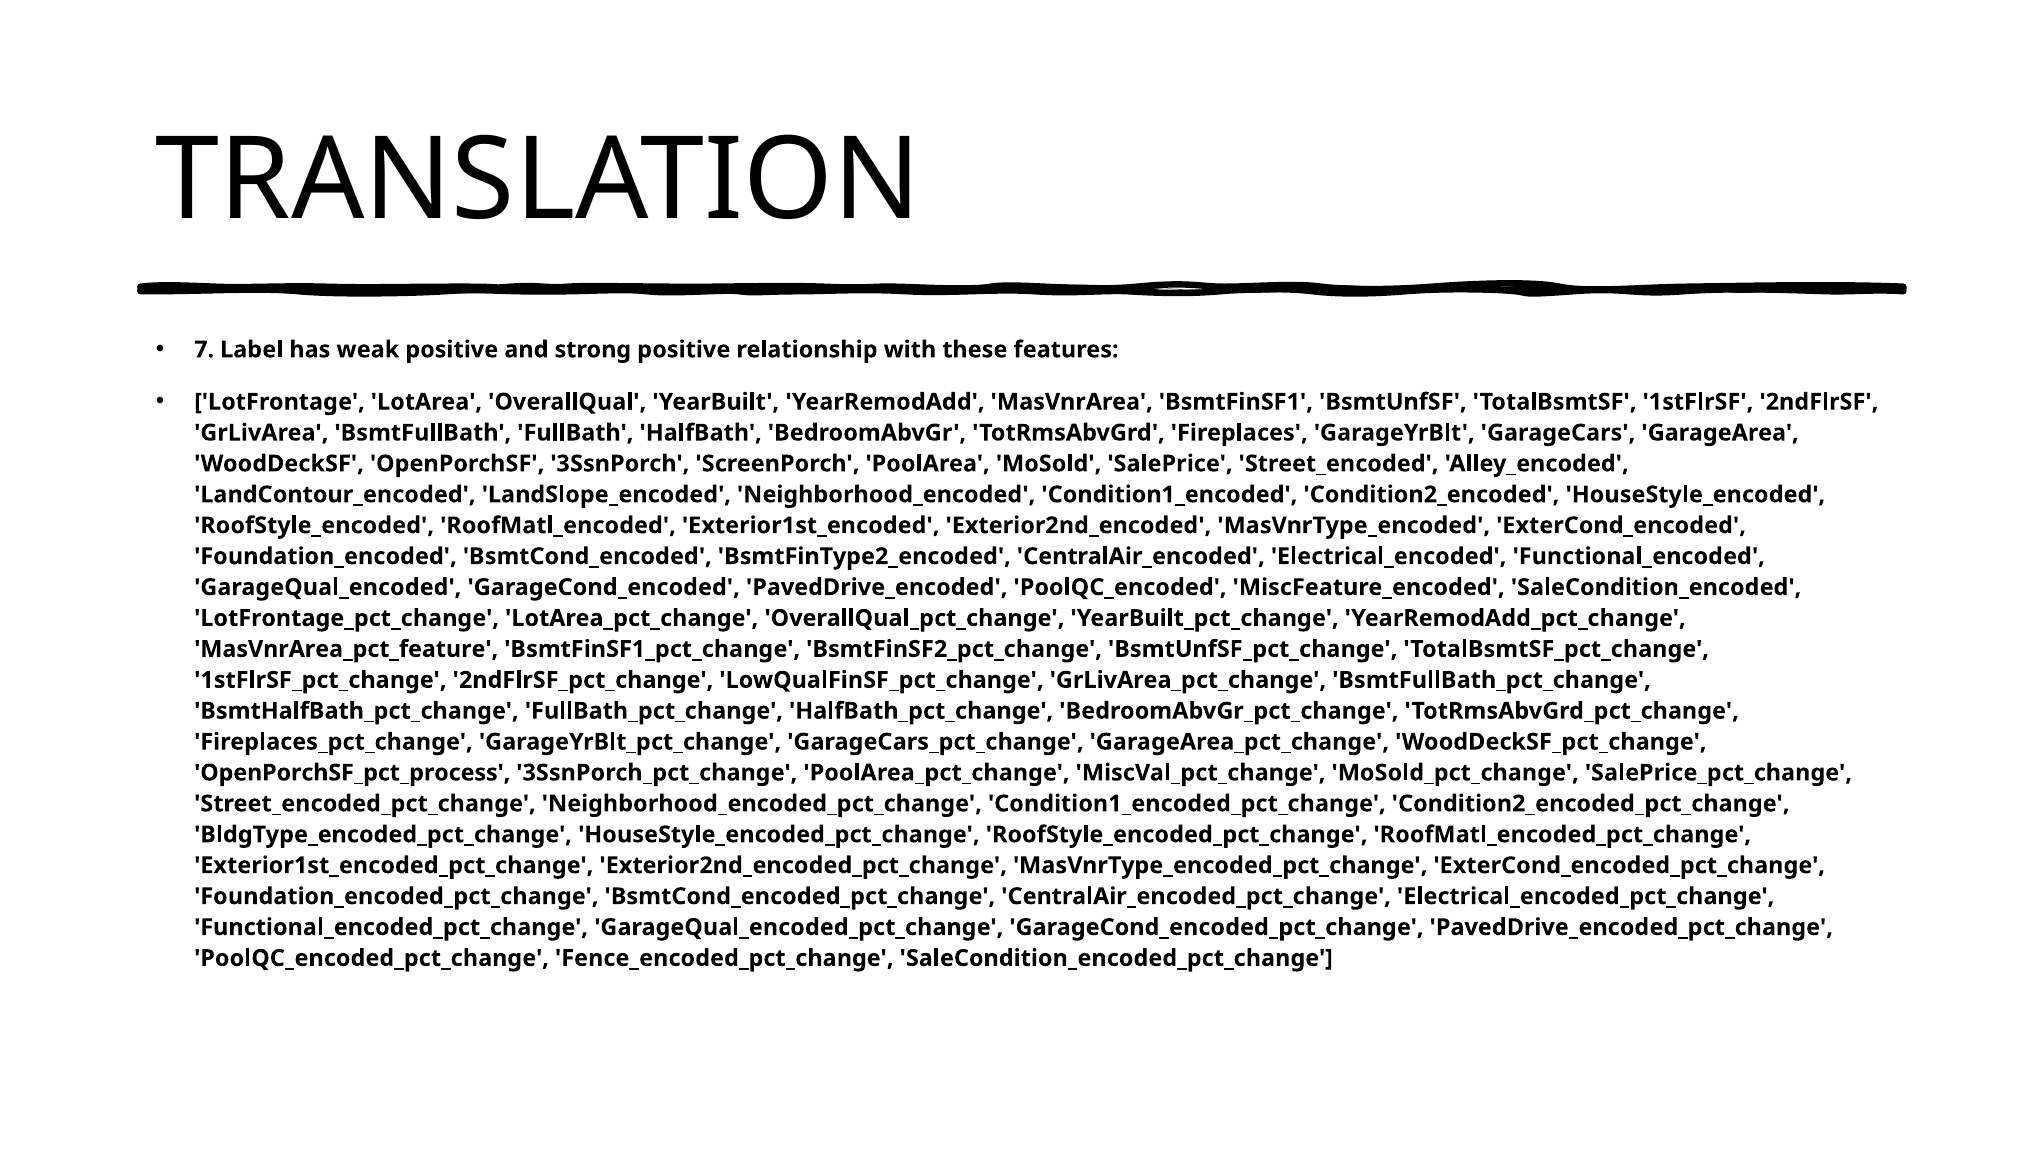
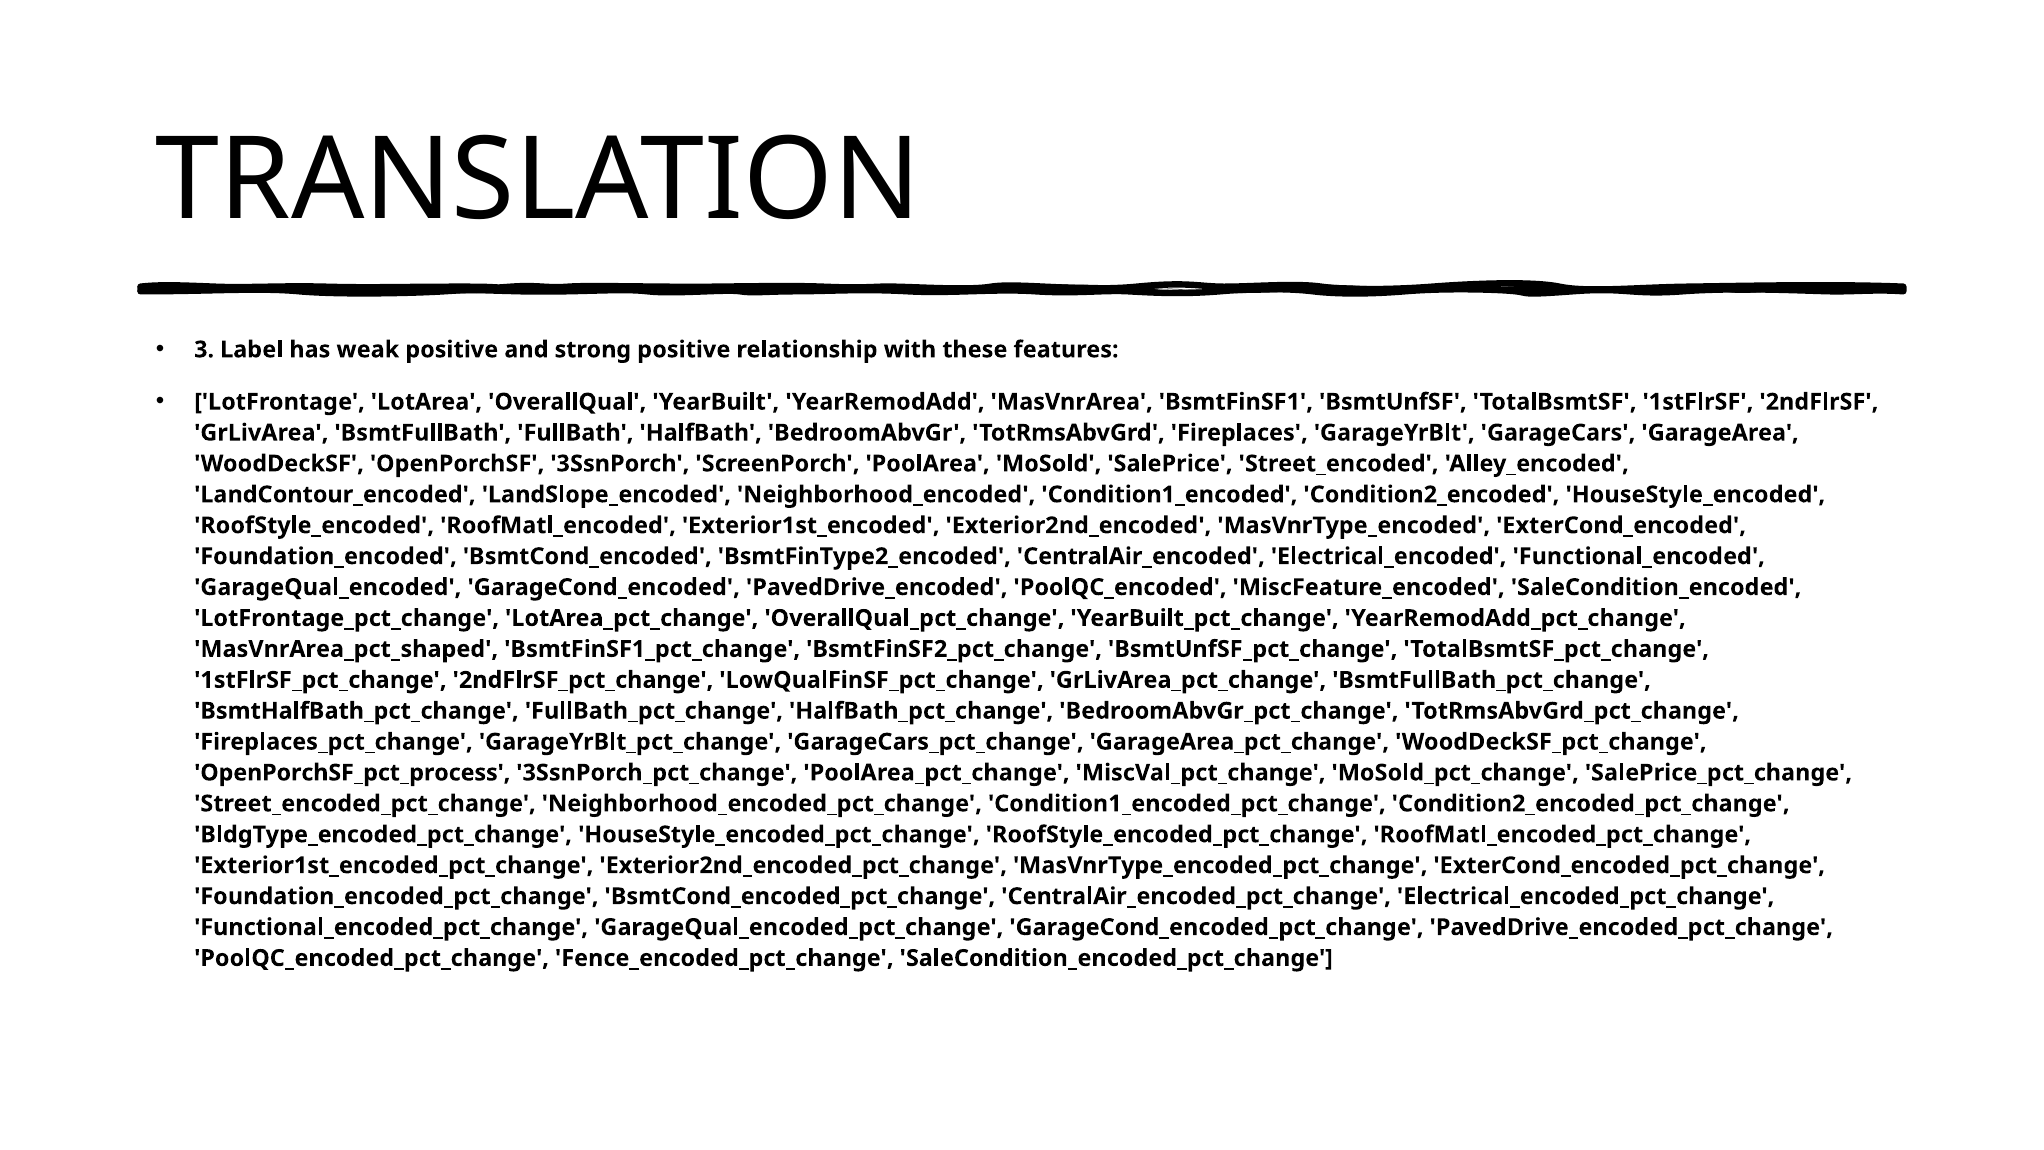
7: 7 -> 3
MasVnrArea_pct_feature: MasVnrArea_pct_feature -> MasVnrArea_pct_shaped
